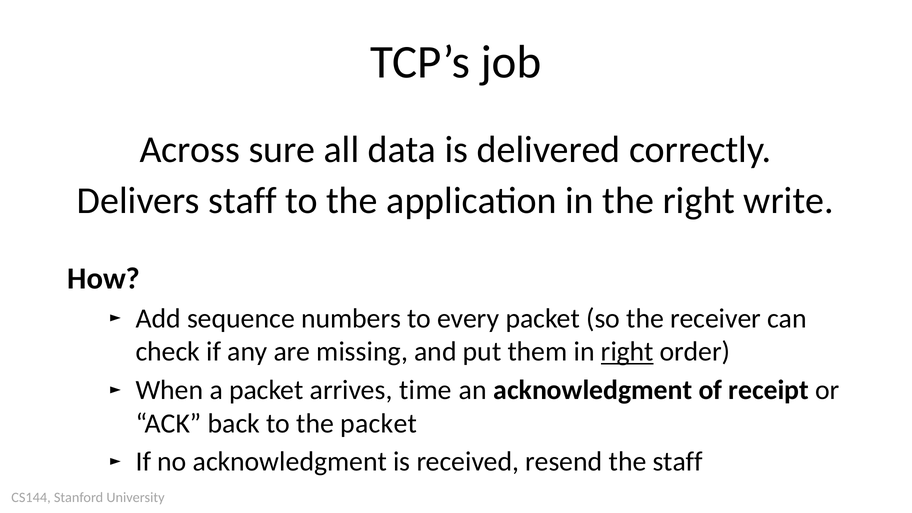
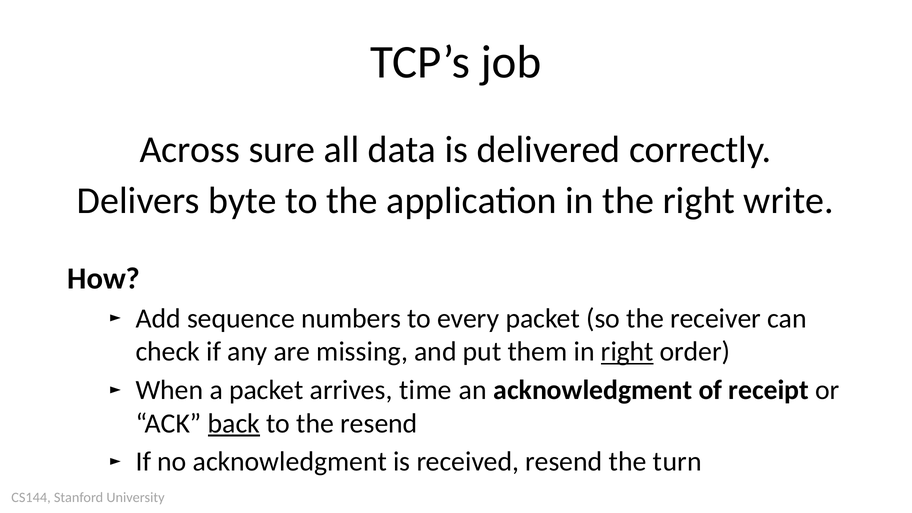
Delivers staff: staff -> byte
back underline: none -> present
the packet: packet -> resend
the staff: staff -> turn
